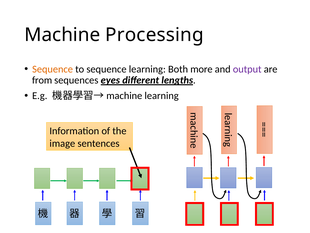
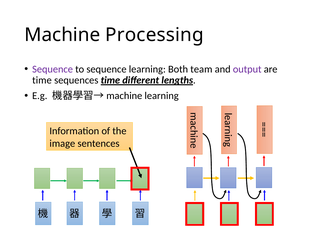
Sequence at (53, 69) colour: orange -> purple
more: more -> team
from at (42, 80): from -> time
sequences eyes: eyes -> time
